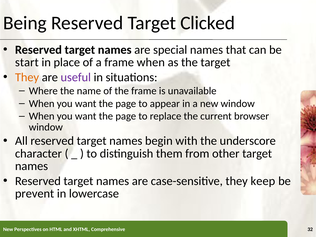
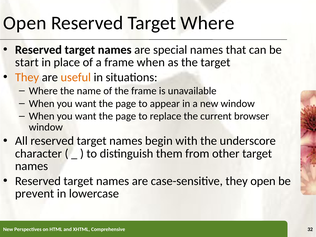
Being at (25, 23): Being -> Open
Target Clicked: Clicked -> Where
useful colour: purple -> orange
they keep: keep -> open
